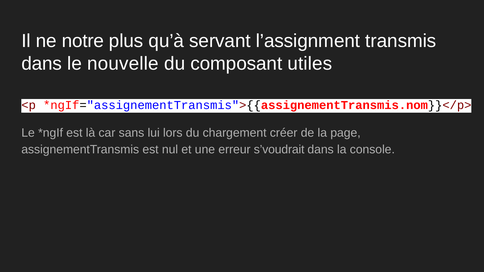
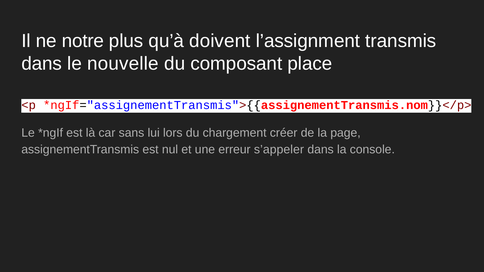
servant: servant -> doivent
utiles: utiles -> place
s’voudrait: s’voudrait -> s’appeler
